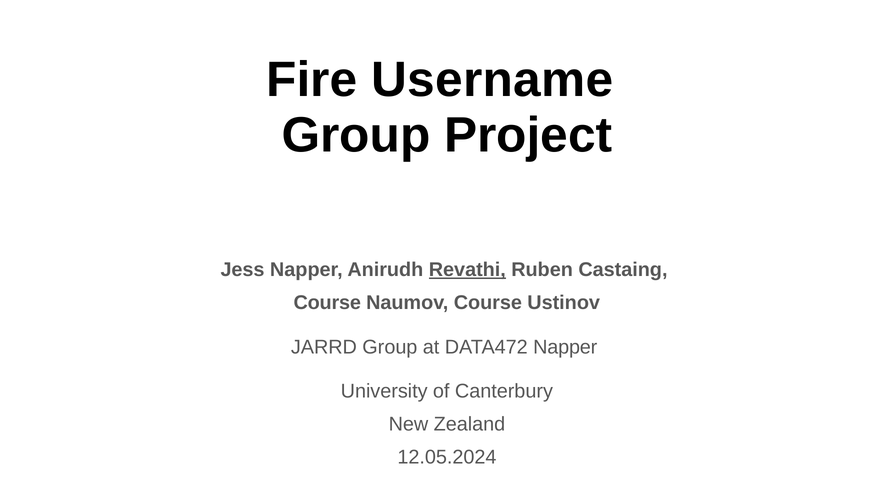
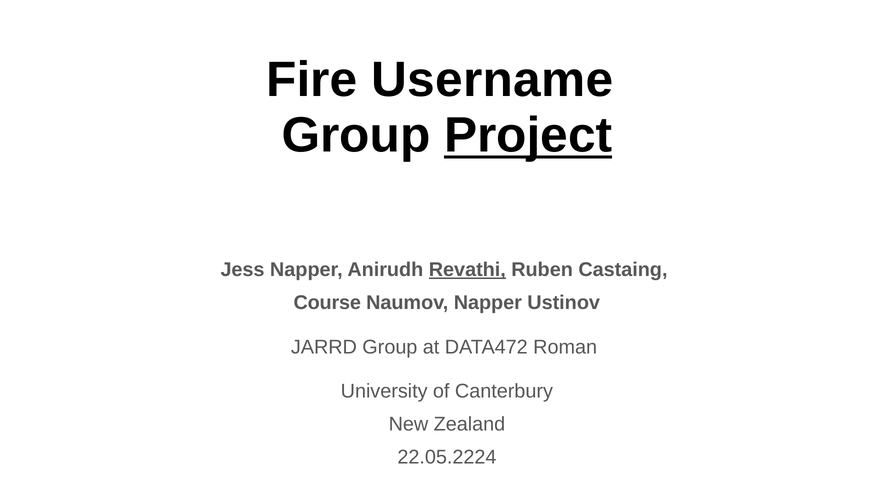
Project underline: none -> present
Naumov Course: Course -> Napper
DATA472 Napper: Napper -> Roman
12.05.2024: 12.05.2024 -> 22.05.2224
